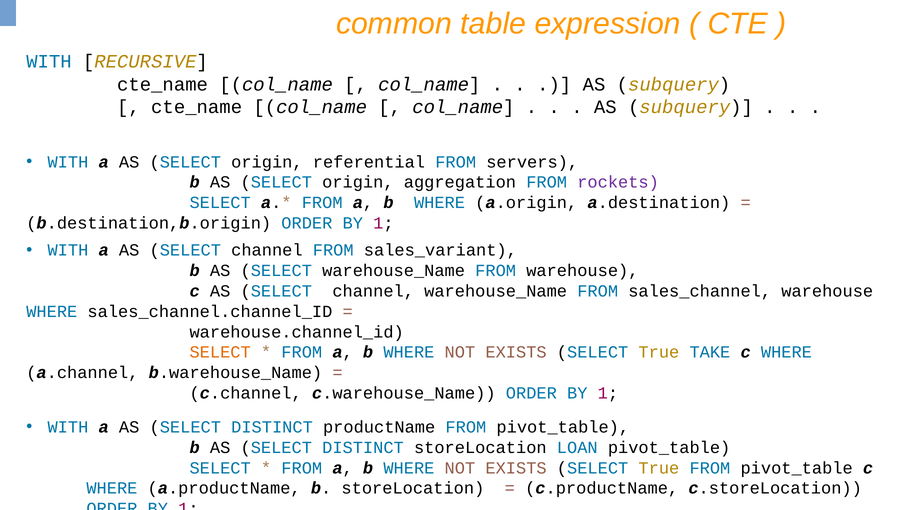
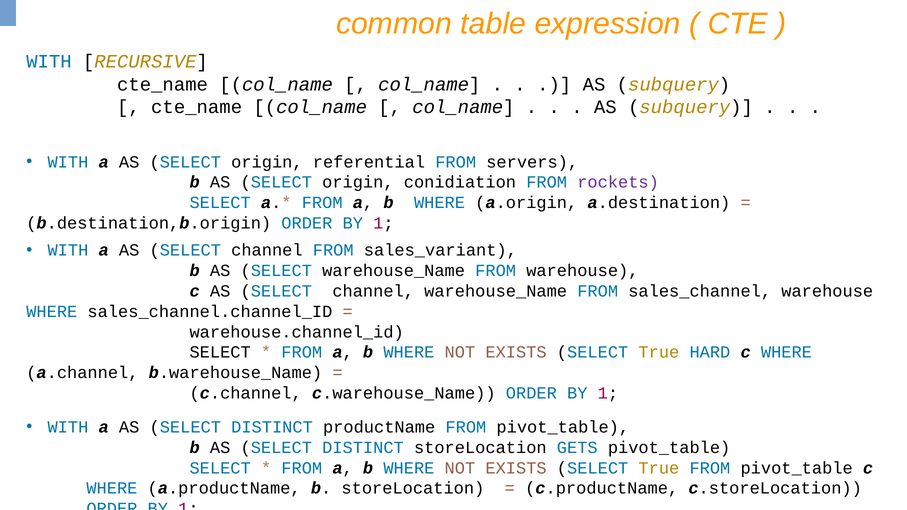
aggregation: aggregation -> conidiation
SELECT at (220, 352) colour: orange -> black
TAKE: TAKE -> HARD
LOAN: LOAN -> GETS
